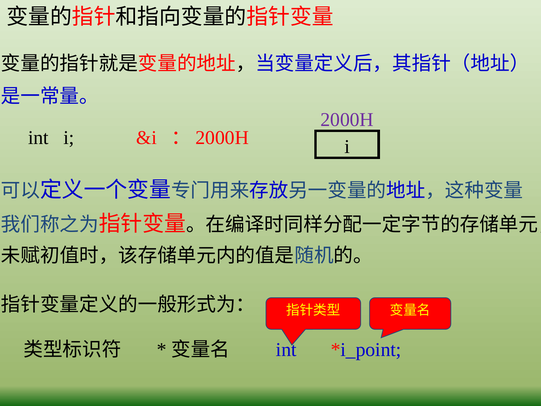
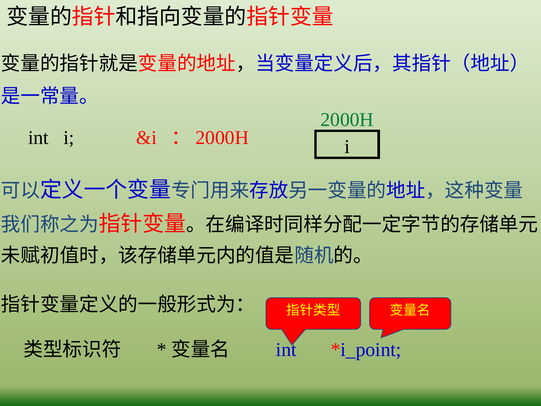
2000H colour: purple -> green
